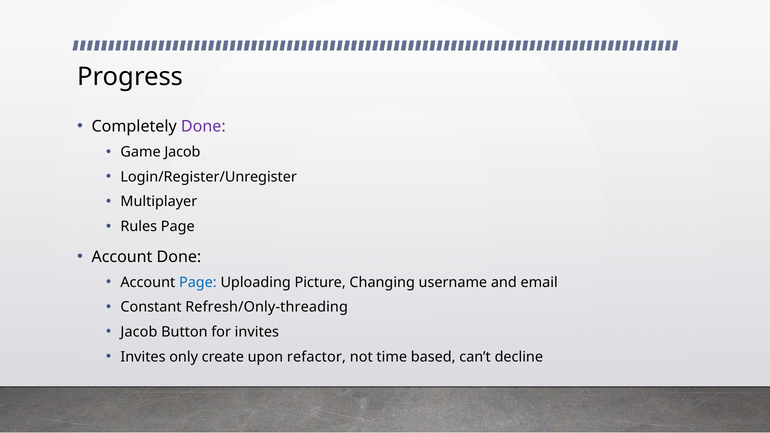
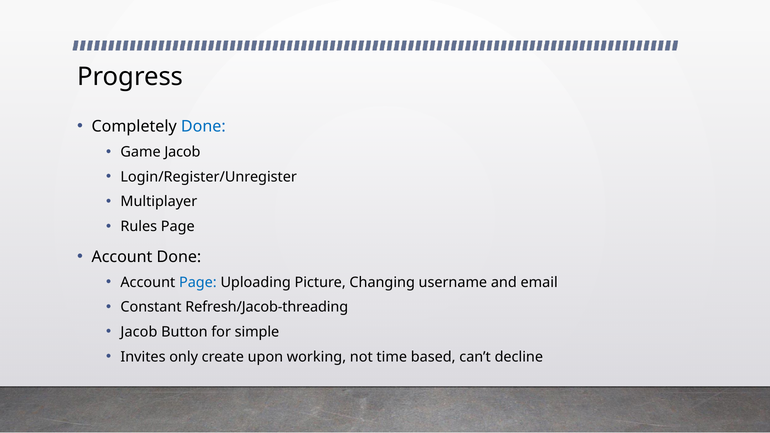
Done at (203, 127) colour: purple -> blue
Refresh/Only-threading: Refresh/Only-threading -> Refresh/Jacob-threading
for invites: invites -> simple
refactor: refactor -> working
